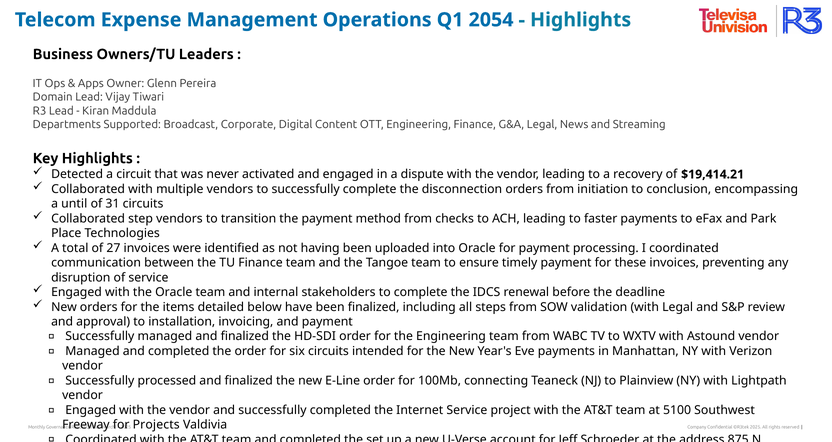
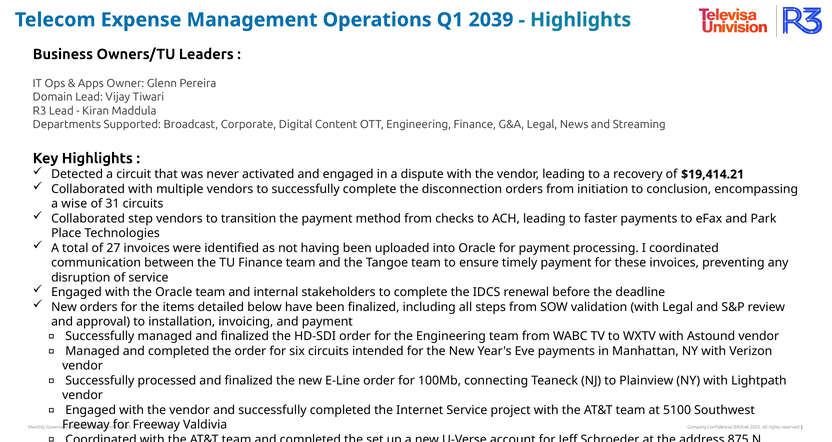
2054: 2054 -> 2039
until: until -> wise
Projects at (156, 424): Projects -> Freeway
